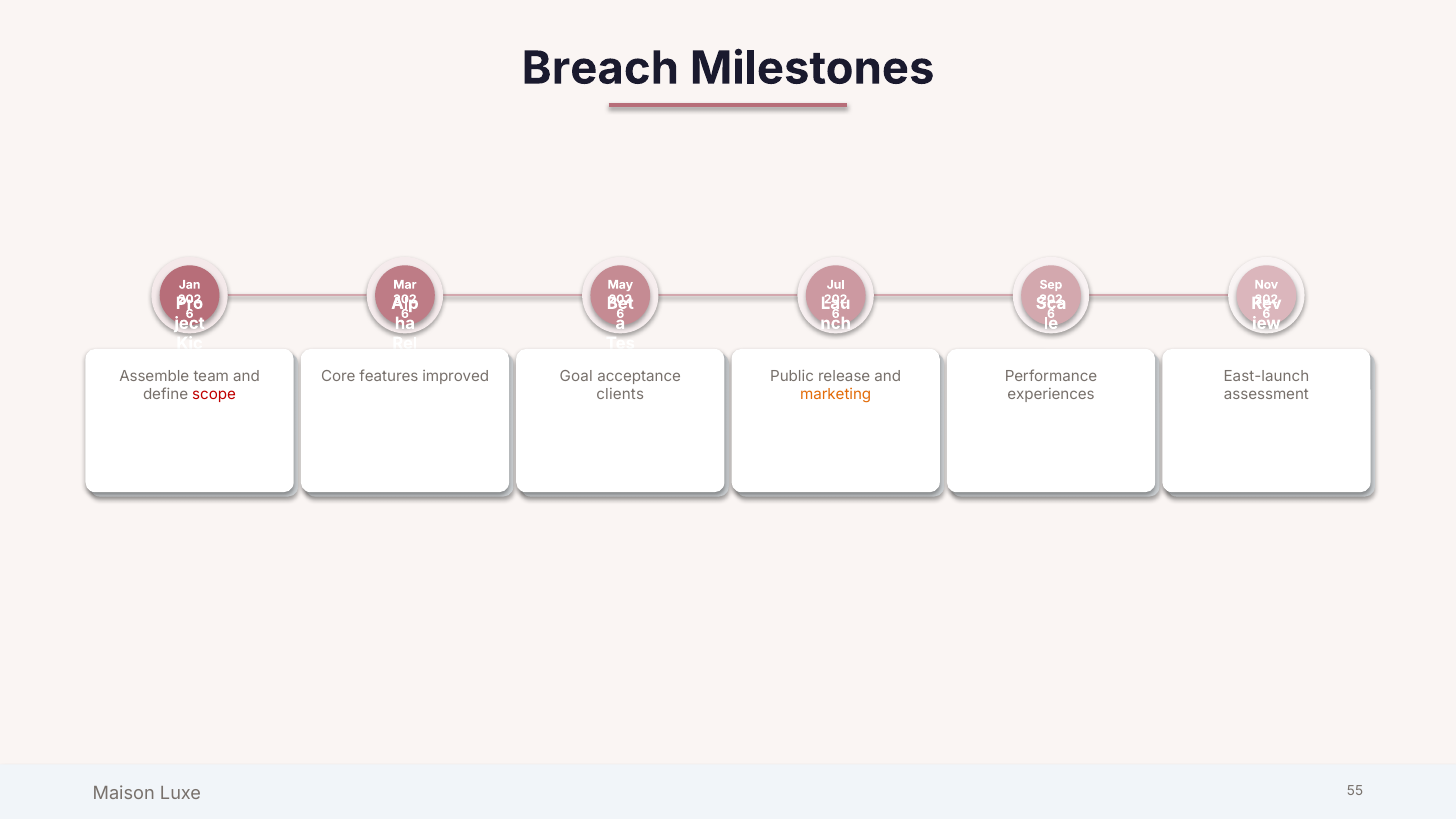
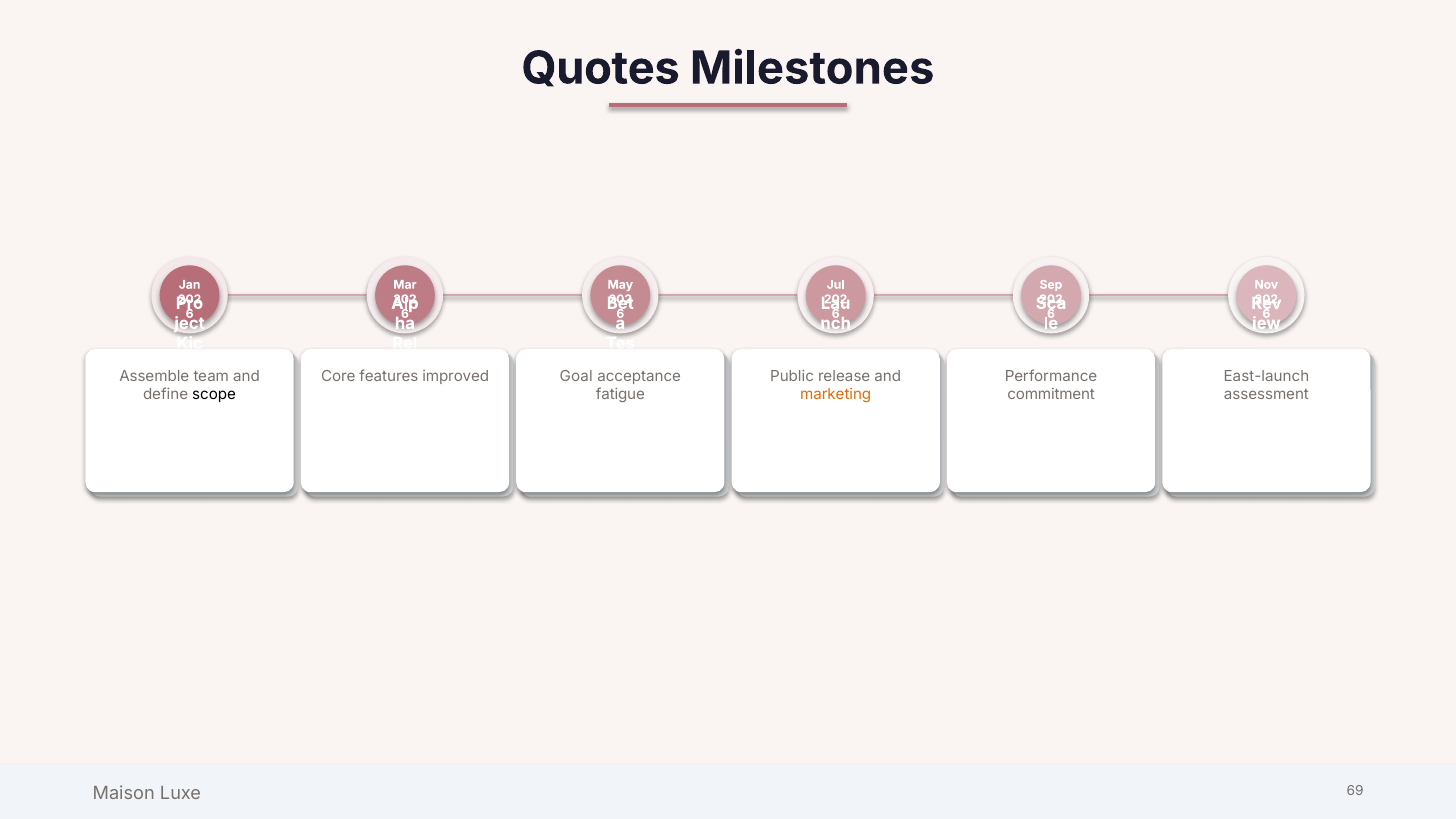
Breach: Breach -> Quotes
scope colour: red -> black
clients: clients -> fatigue
experiences: experiences -> commitment
55: 55 -> 69
